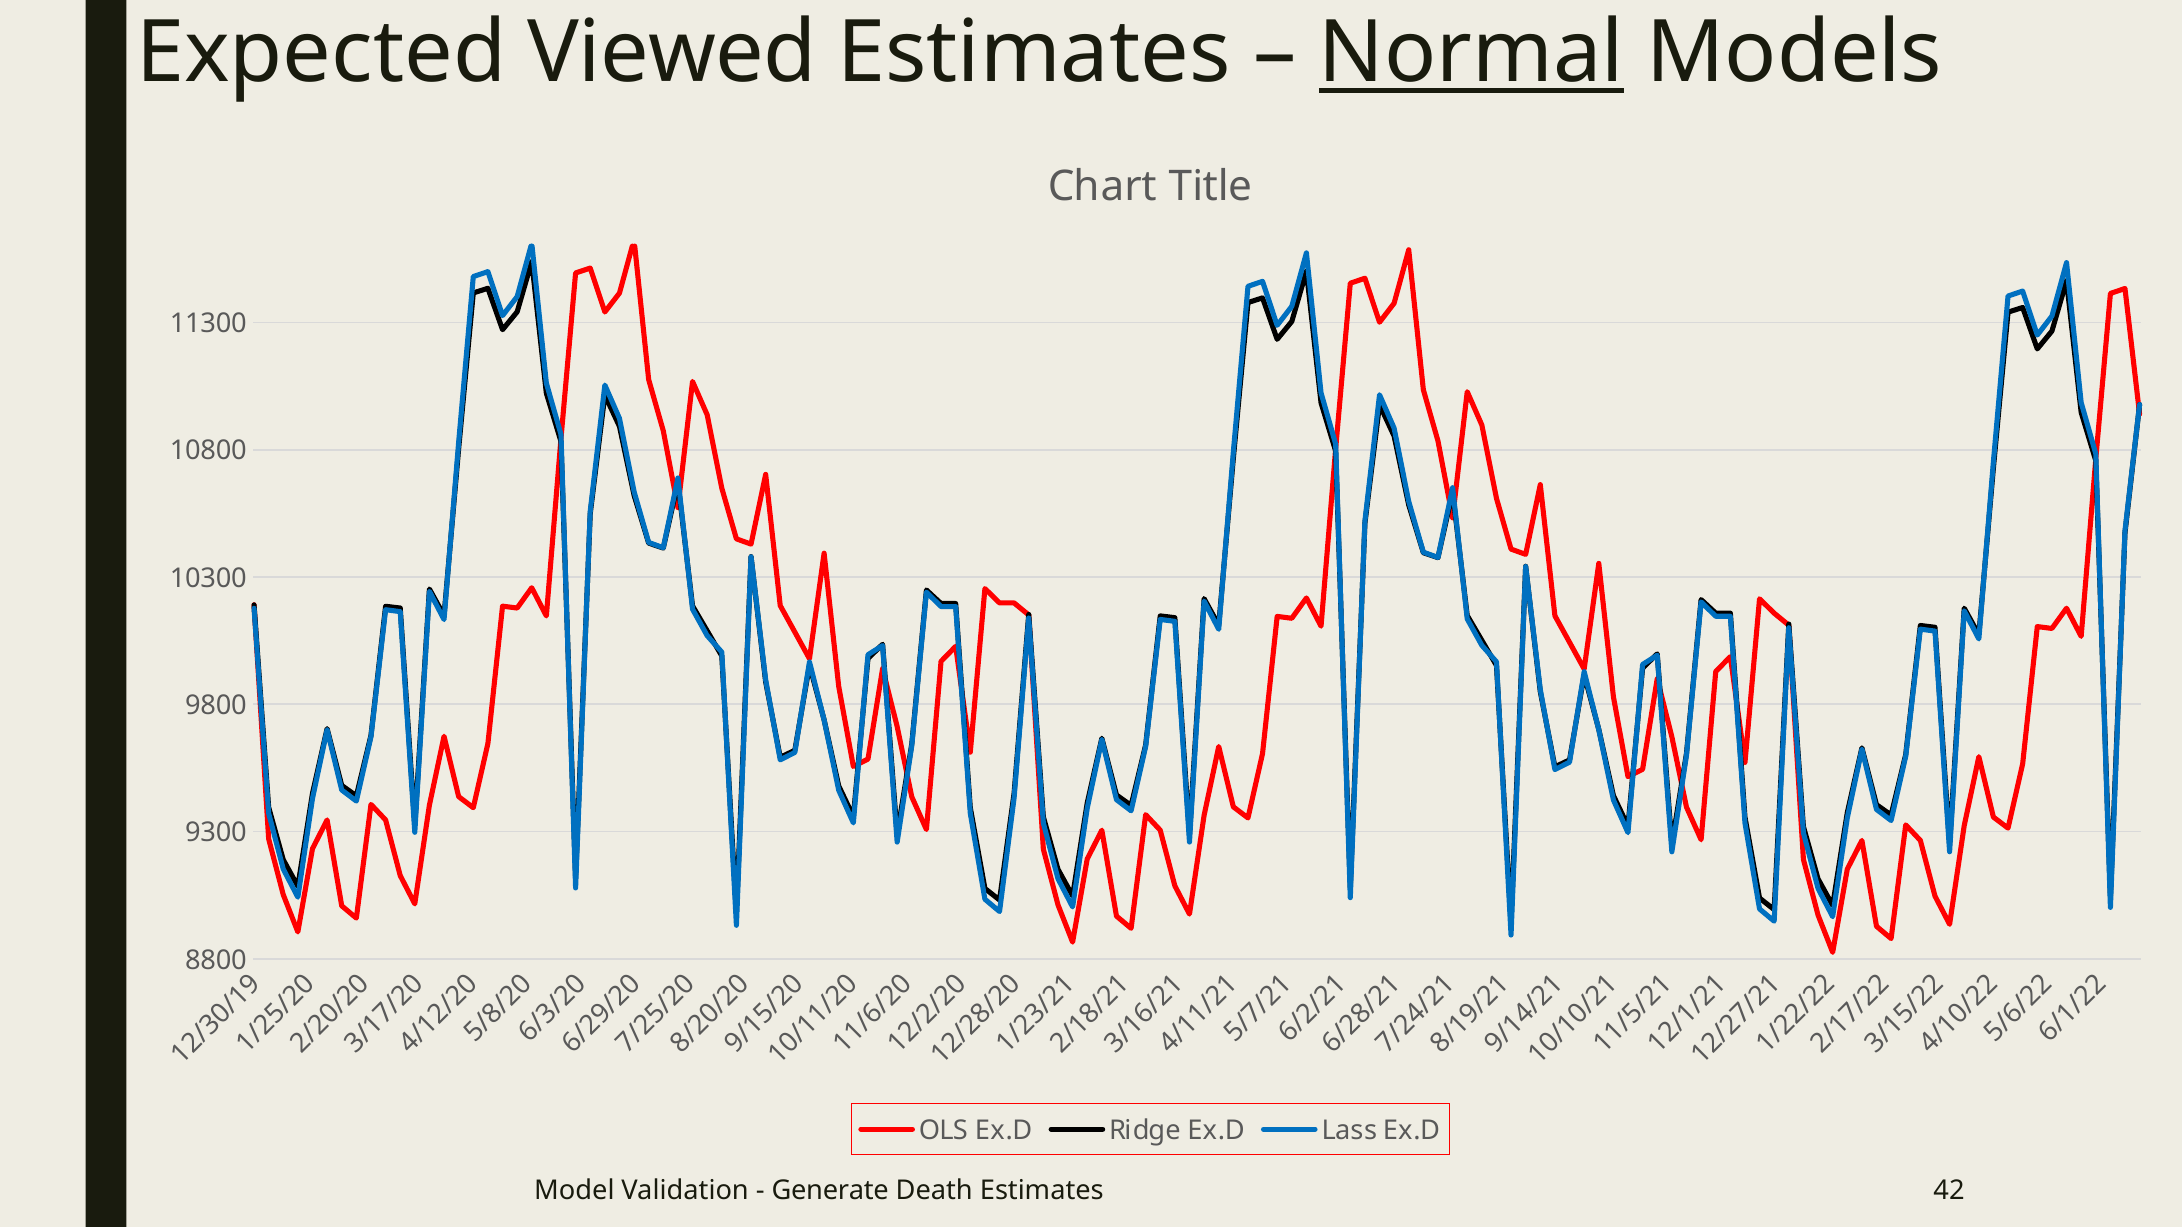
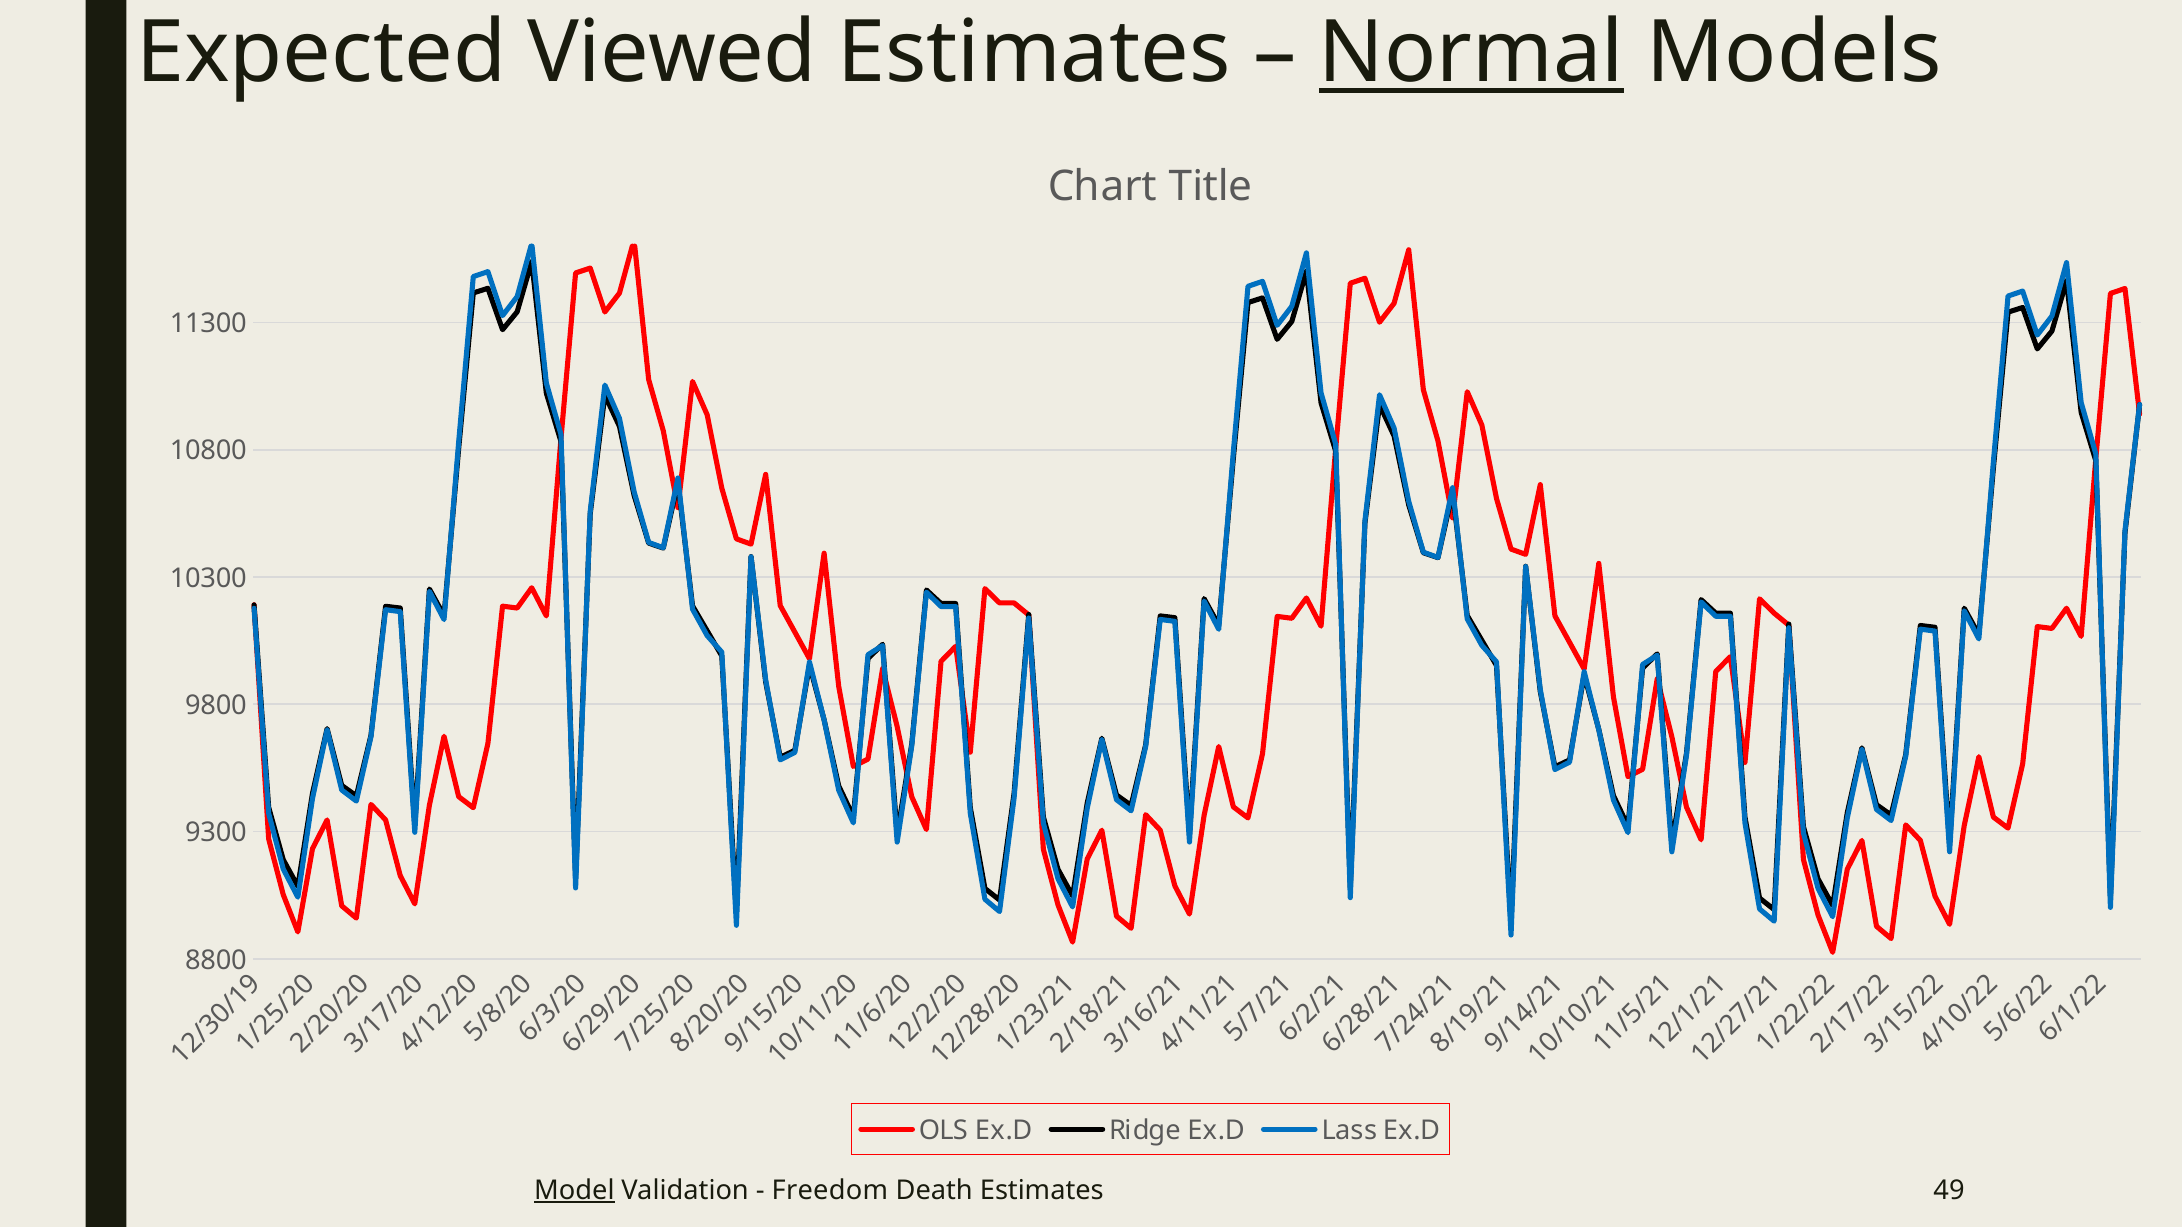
Model underline: none -> present
Generate: Generate -> Freedom
42: 42 -> 49
